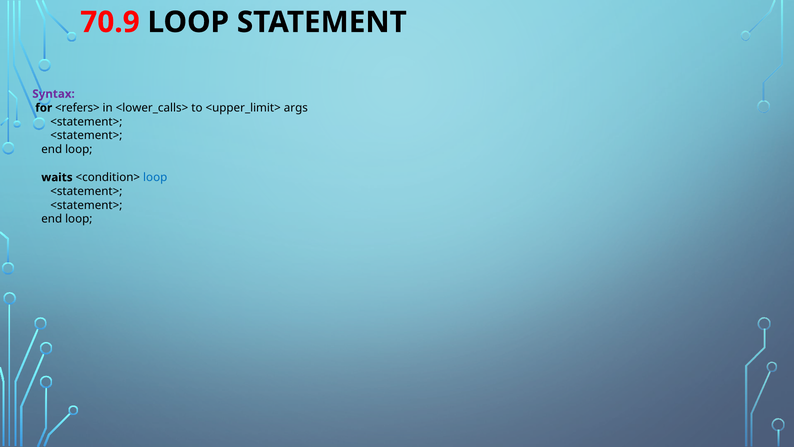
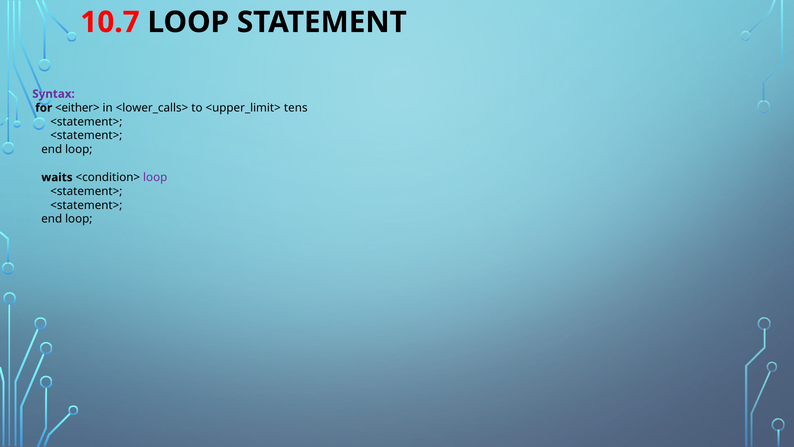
70.9: 70.9 -> 10.7
<refers>: <refers> -> <either>
args: args -> tens
loop at (155, 177) colour: blue -> purple
